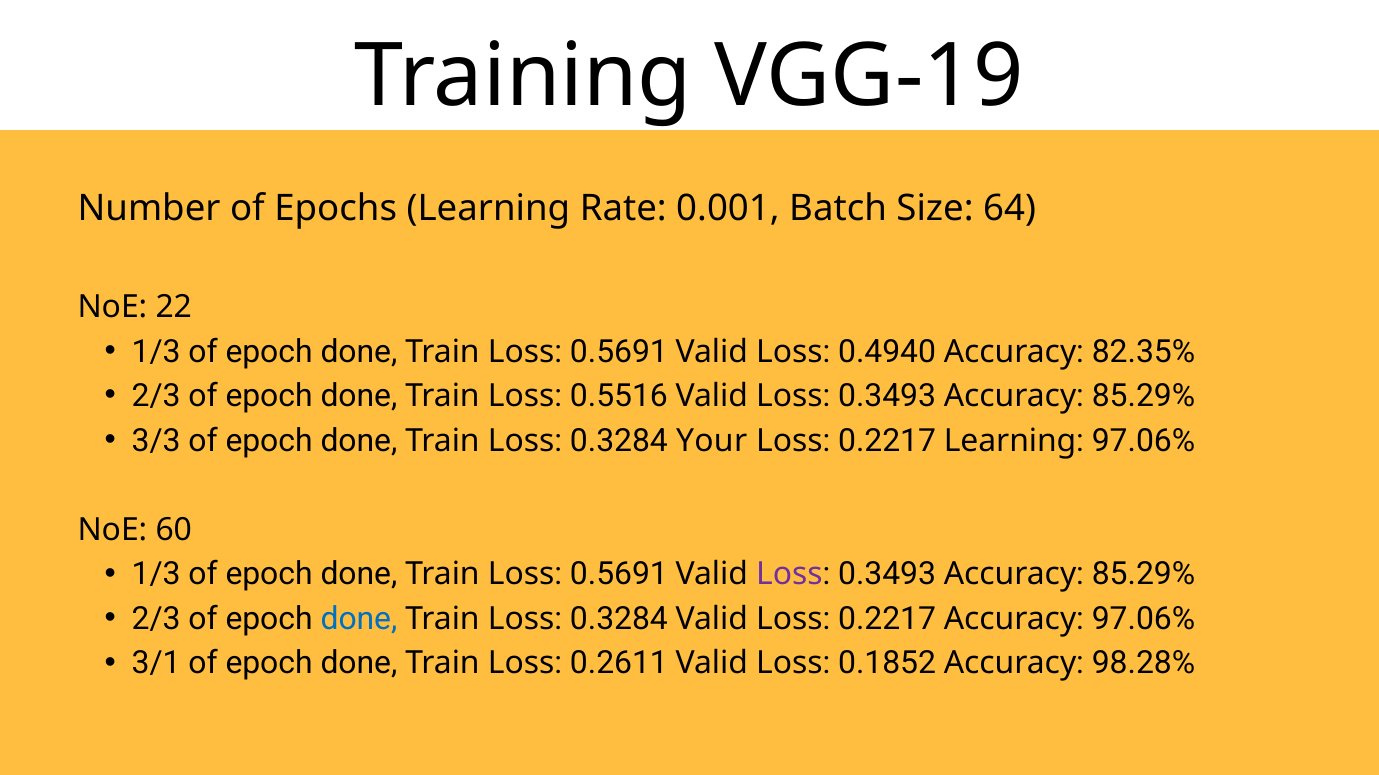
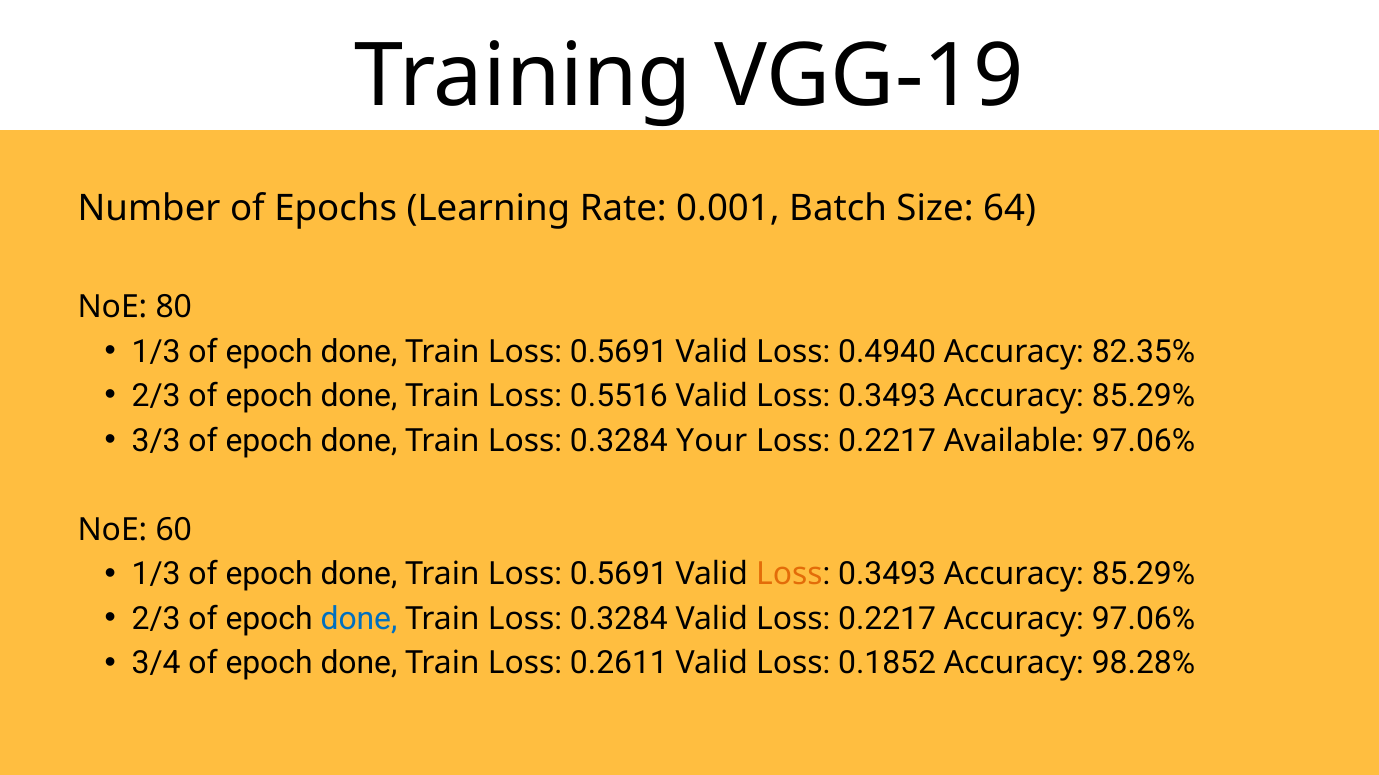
22: 22 -> 80
0.2217 Learning: Learning -> Available
Loss at (789, 575) colour: purple -> orange
3/1: 3/1 -> 3/4
